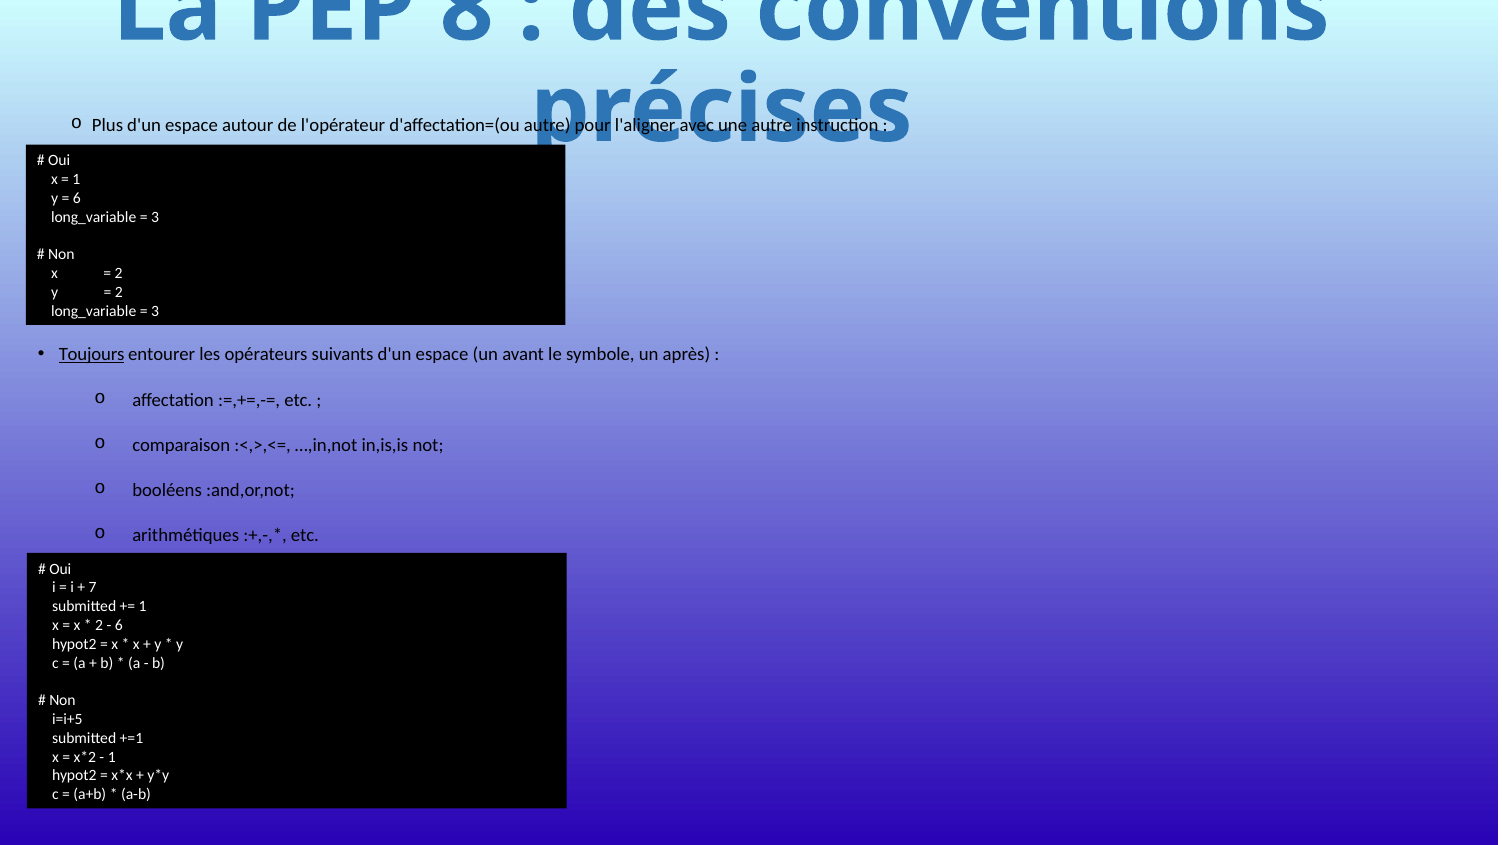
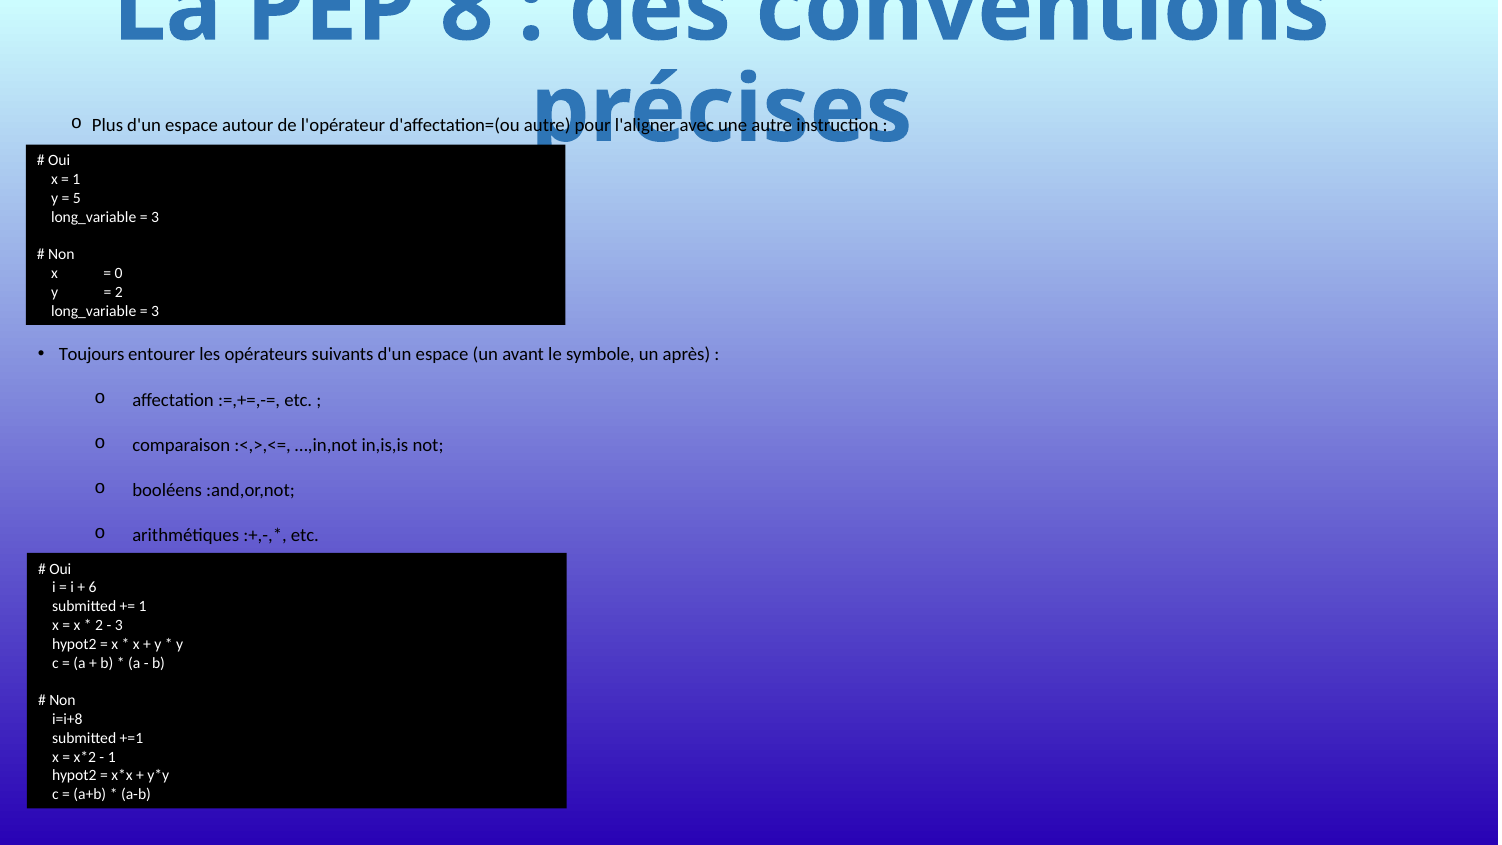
6 at (77, 198): 6 -> 5
2 at (119, 273): 2 -> 0
Toujours underline: present -> none
7: 7 -> 6
6 at (119, 625): 6 -> 3
i=i+5: i=i+5 -> i=i+8
